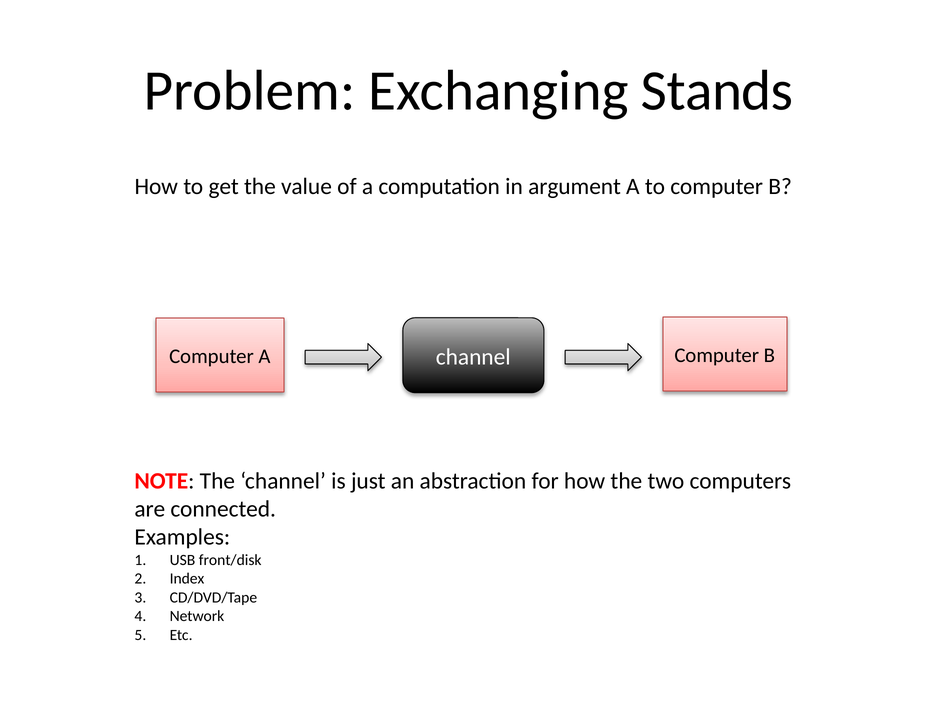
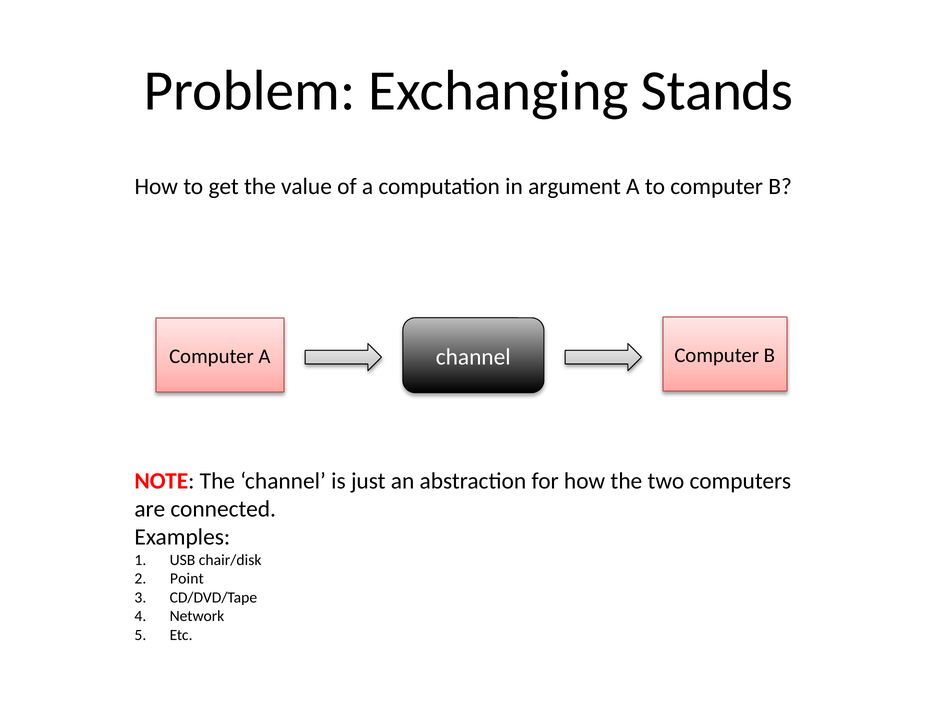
front/disk: front/disk -> chair/disk
Index: Index -> Point
